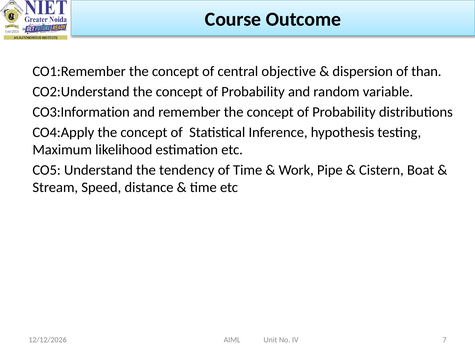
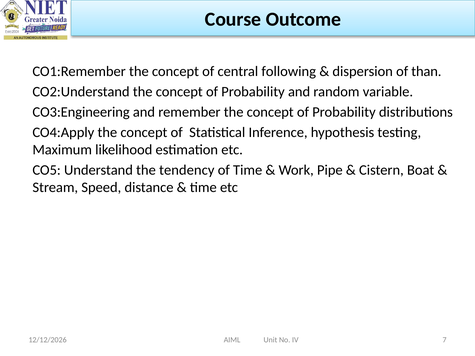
objective: objective -> following
CO3:Information: CO3:Information -> CO3:Engineering
